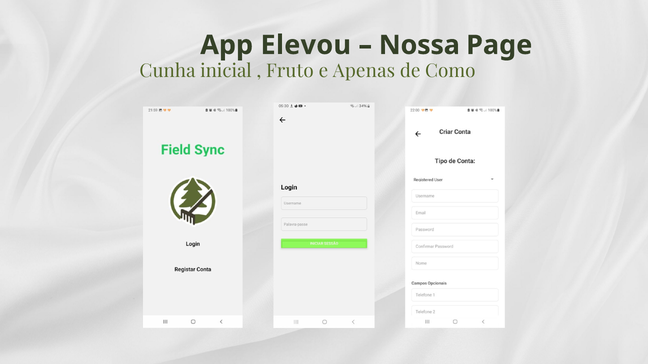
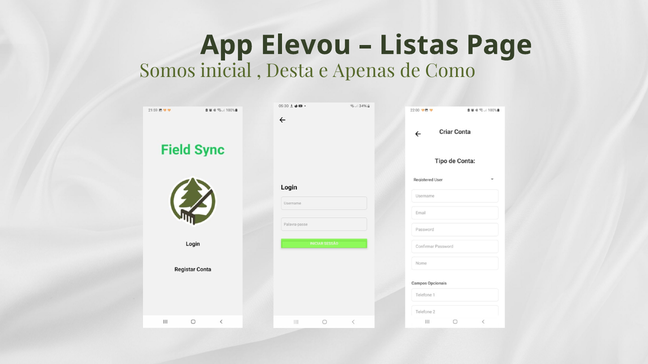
Nossa: Nossa -> Listas
Cunha: Cunha -> Somos
Fruto: Fruto -> Desta
